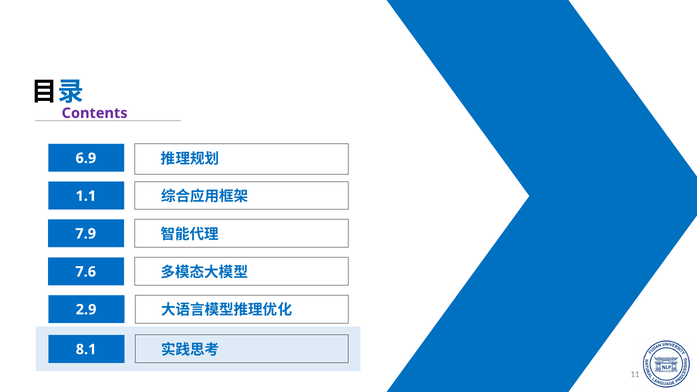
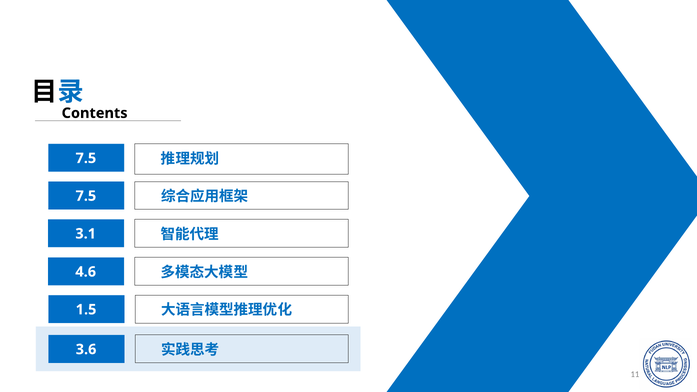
Contents colour: purple -> black
6.9 at (86, 158): 6.9 -> 7.5
1.1 at (86, 196): 1.1 -> 7.5
7.9: 7.9 -> 3.1
7.6: 7.6 -> 4.6
2.9: 2.9 -> 1.5
8.1: 8.1 -> 3.6
